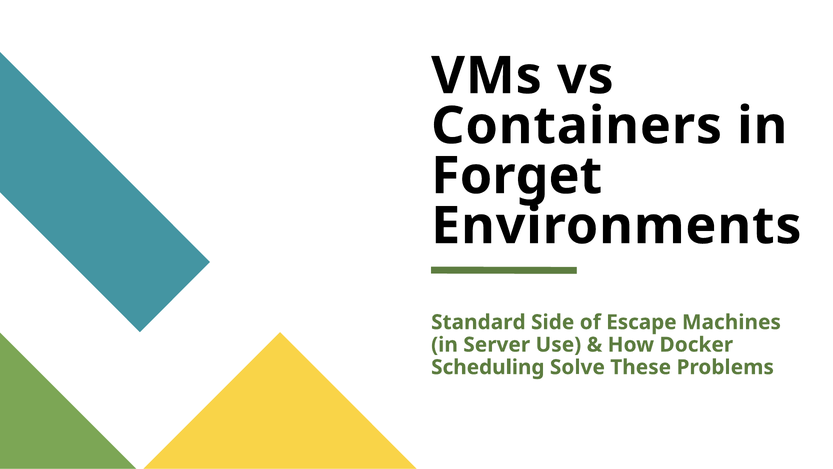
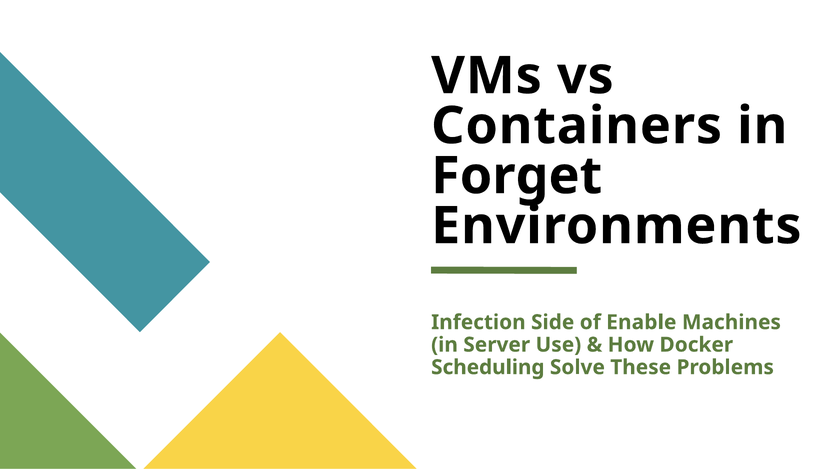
Standard: Standard -> Infection
Escape: Escape -> Enable
